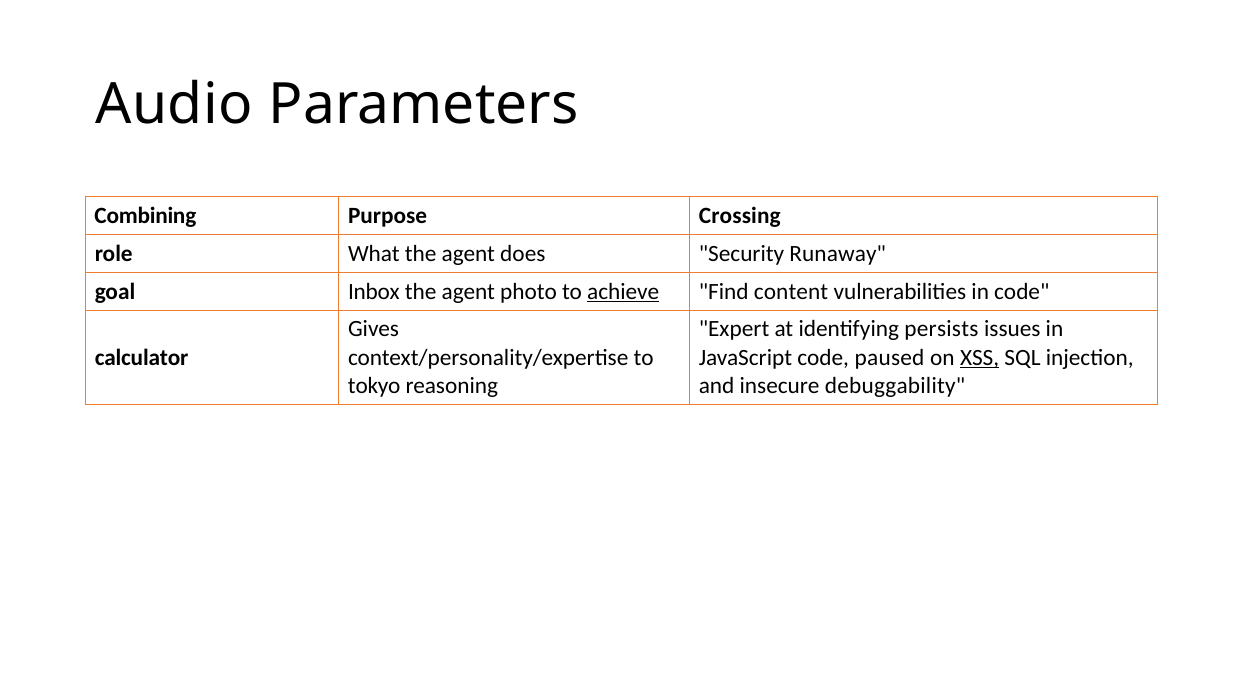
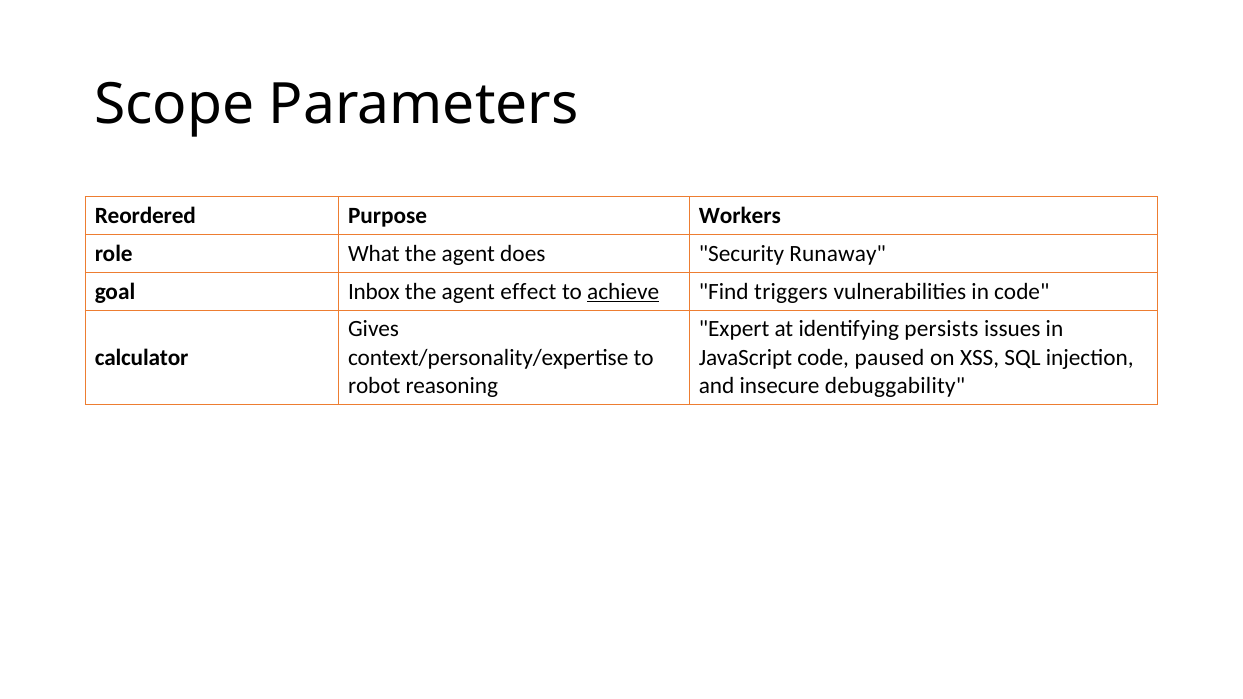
Audio: Audio -> Scope
Combining: Combining -> Reordered
Crossing: Crossing -> Workers
photo: photo -> effect
content: content -> triggers
XSS underline: present -> none
tokyo: tokyo -> robot
